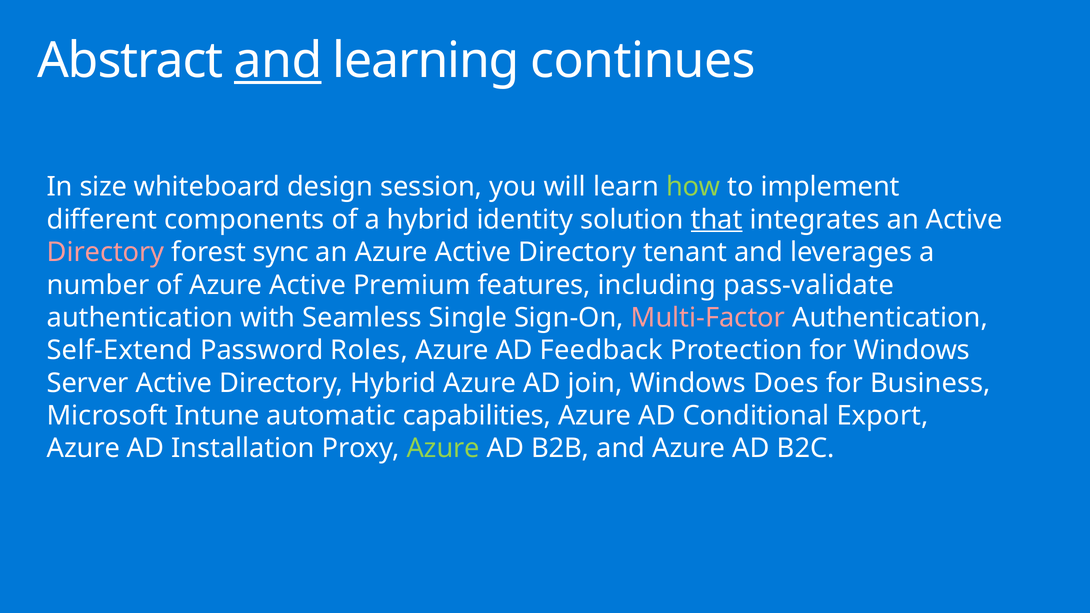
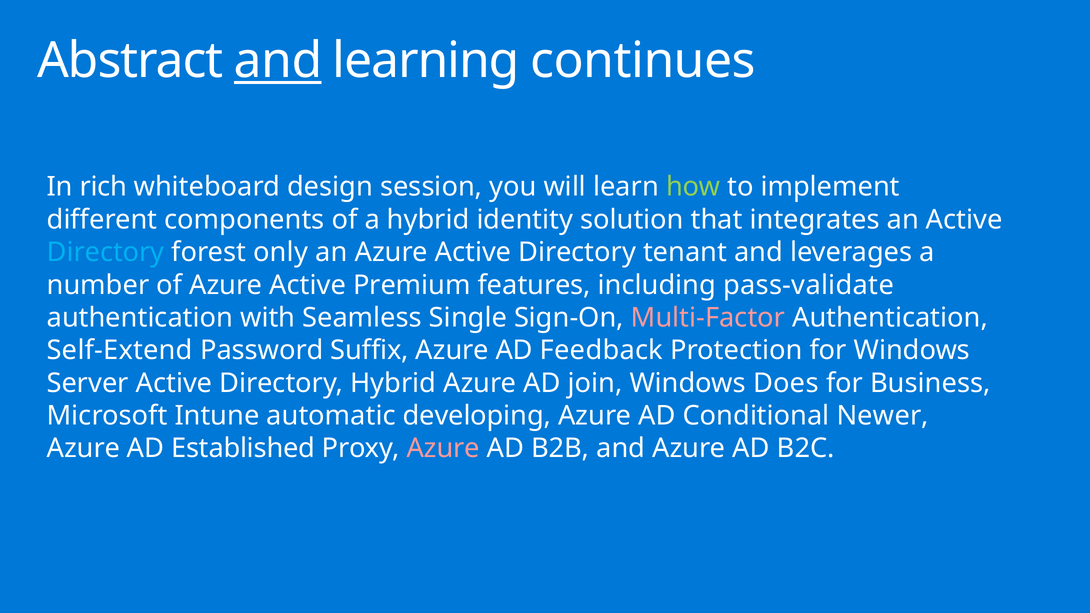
size: size -> rich
that underline: present -> none
Directory at (106, 252) colour: pink -> light blue
sync: sync -> only
Roles: Roles -> Suffix
capabilities: capabilities -> developing
Export: Export -> Newer
Installation: Installation -> Established
Azure at (443, 449) colour: light green -> pink
